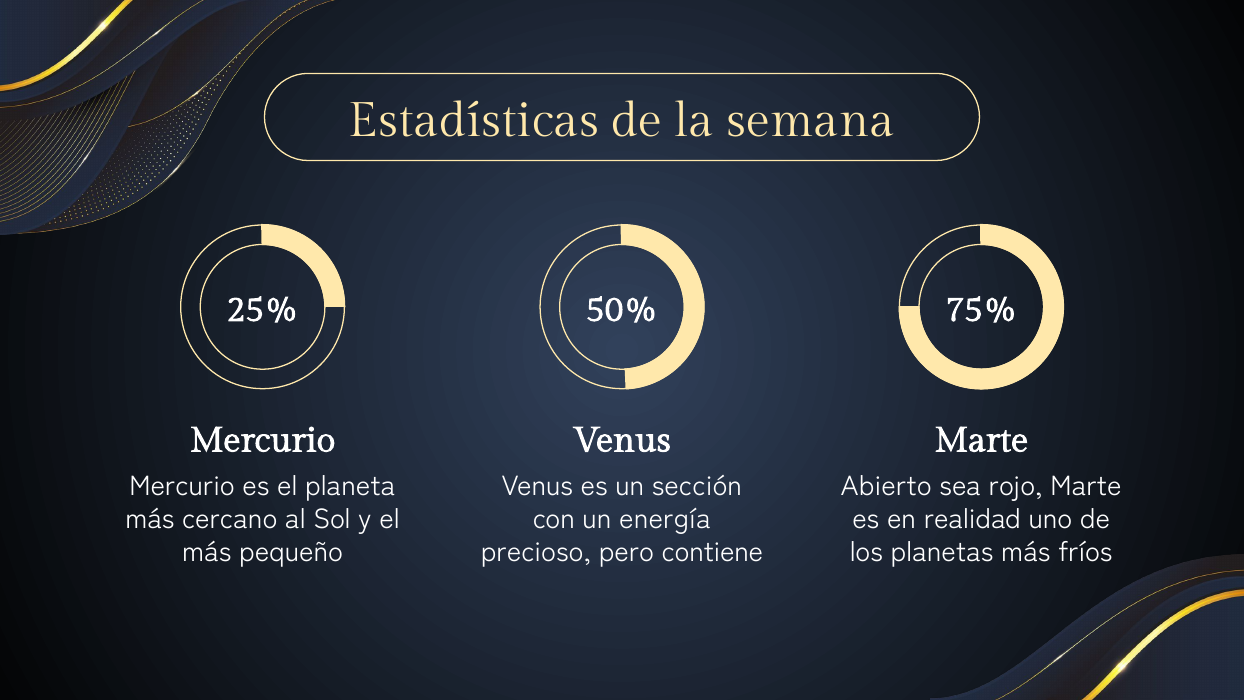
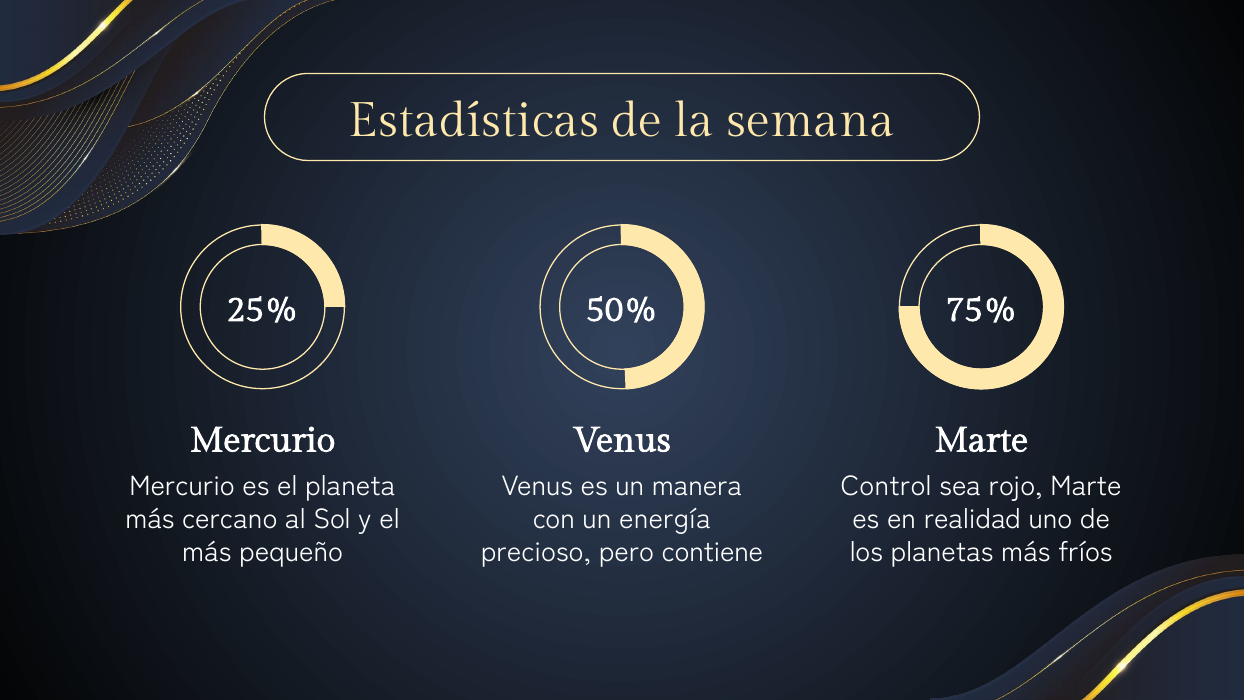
sección: sección -> manera
Abierto: Abierto -> Control
